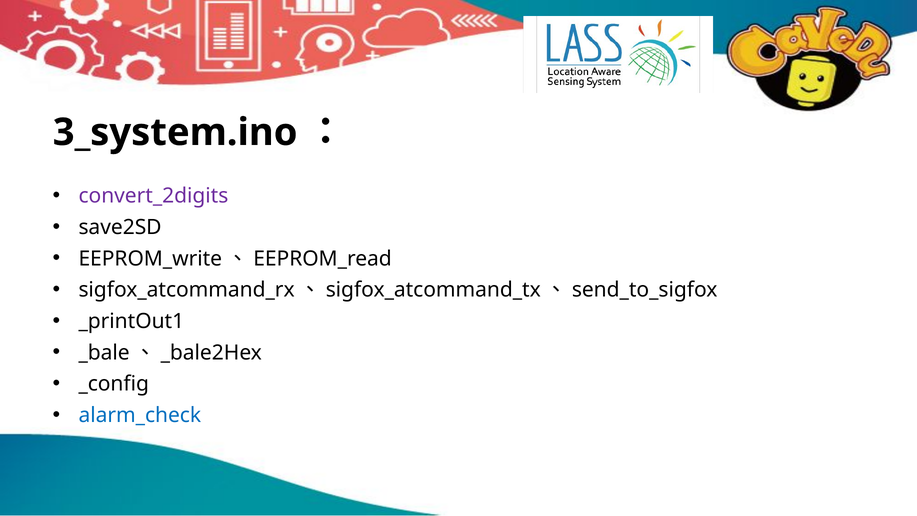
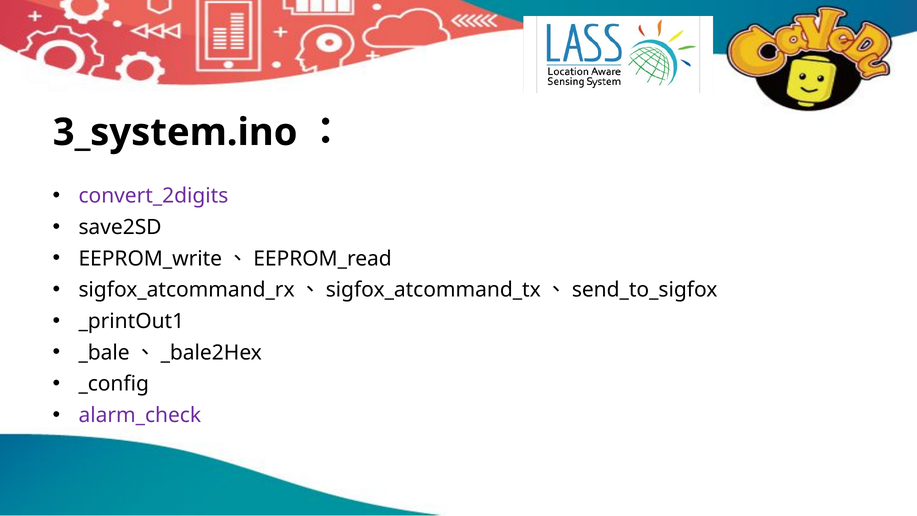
alarm_check colour: blue -> purple
